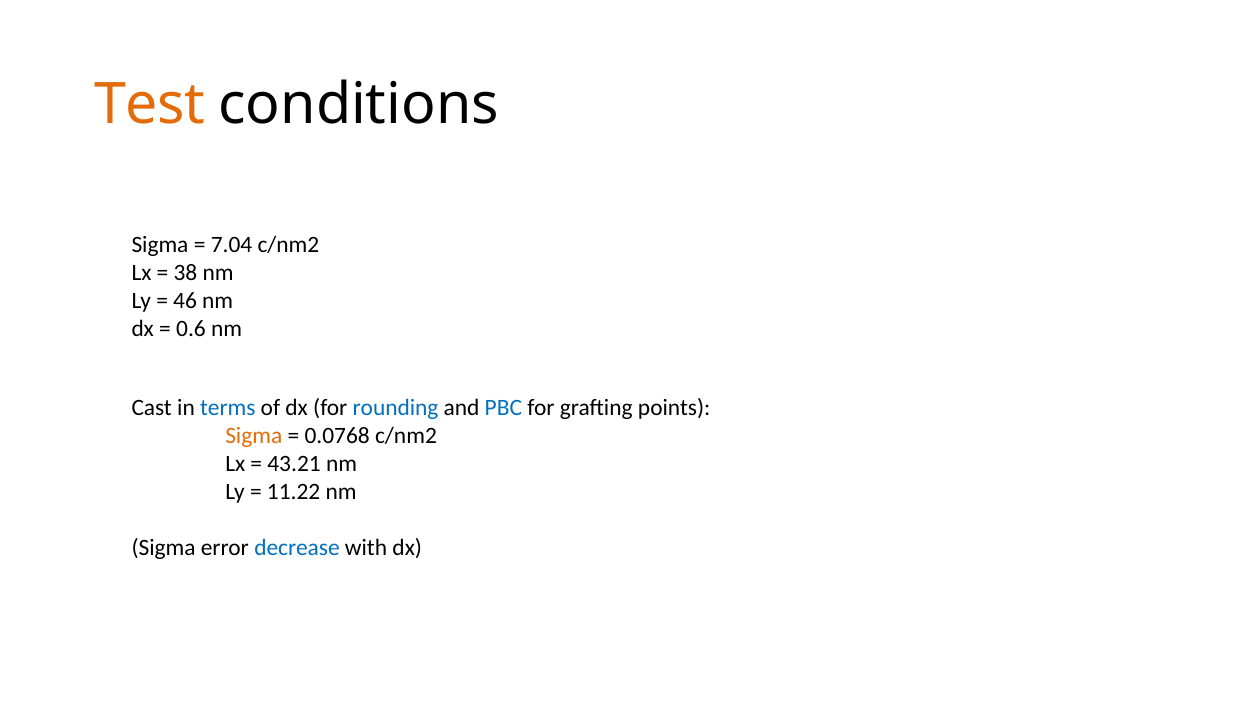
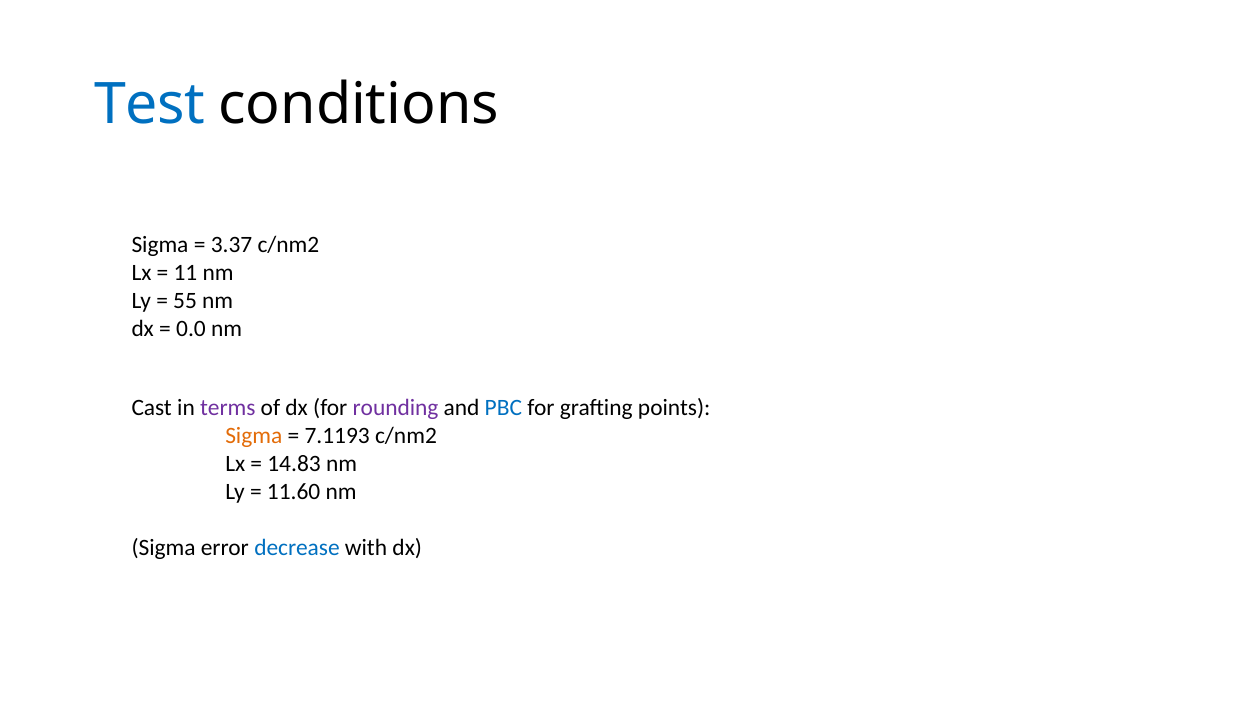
Test colour: orange -> blue
7.04: 7.04 -> 3.37
38: 38 -> 11
46: 46 -> 55
0.6: 0.6 -> 0.0
terms colour: blue -> purple
rounding colour: blue -> purple
0.0768: 0.0768 -> 7.1193
43.21: 43.21 -> 14.83
11.22: 11.22 -> 11.60
